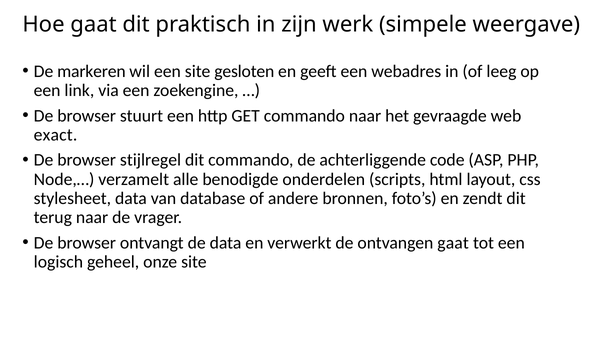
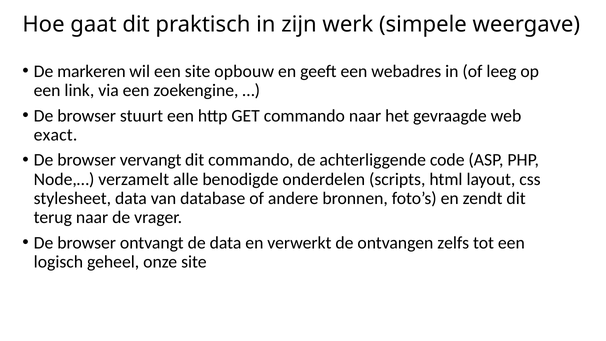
gesloten: gesloten -> opbouw
stijlregel: stijlregel -> vervangt
ontvangen gaat: gaat -> zelfs
